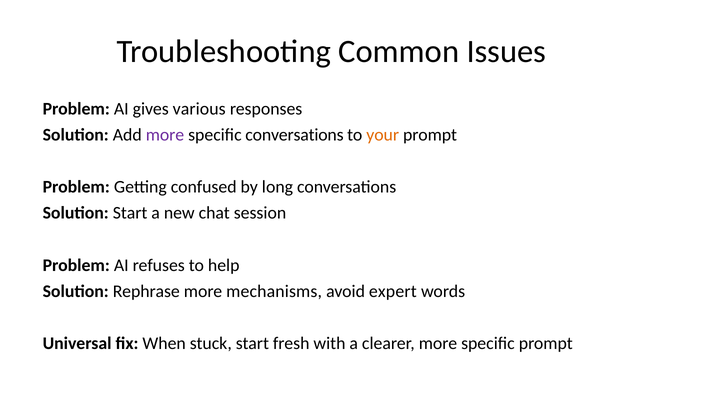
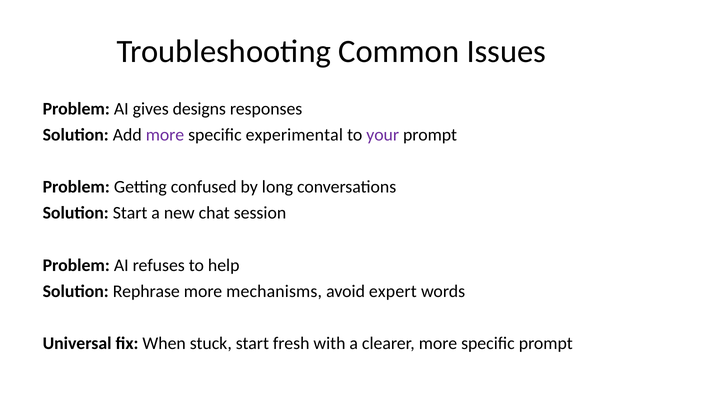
various: various -> designs
specific conversations: conversations -> experimental
your colour: orange -> purple
